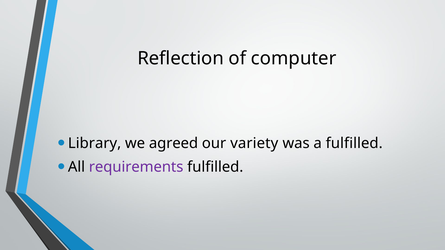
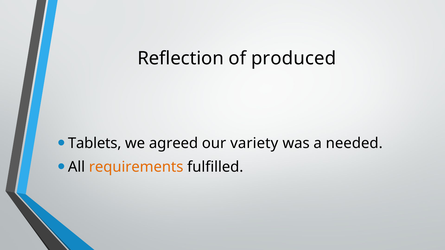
computer: computer -> produced
Library: Library -> Tablets
a fulfilled: fulfilled -> needed
requirements colour: purple -> orange
